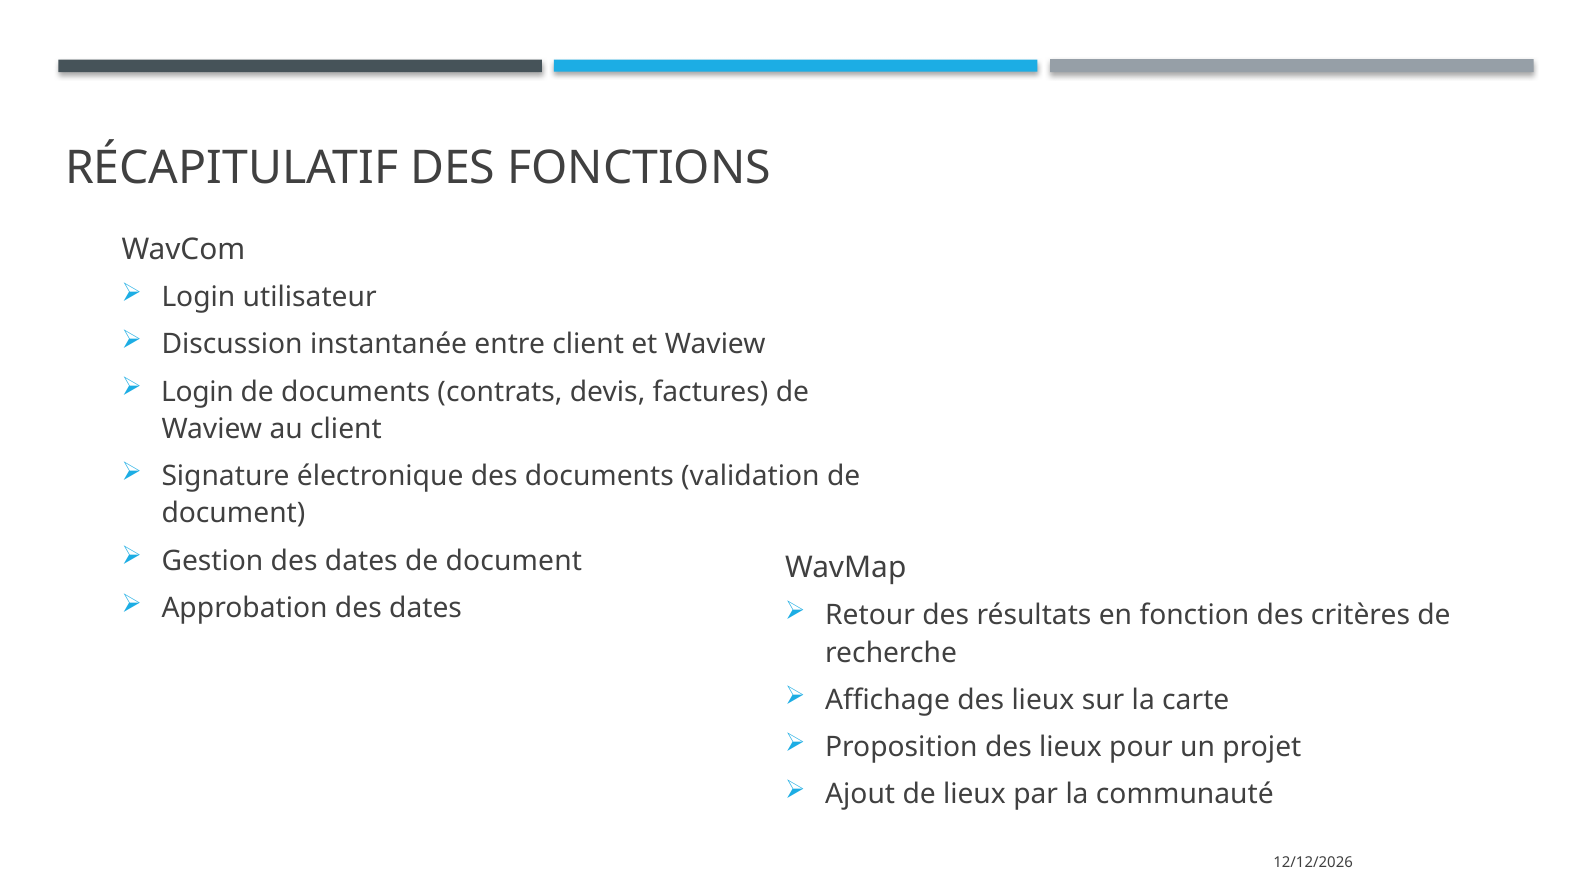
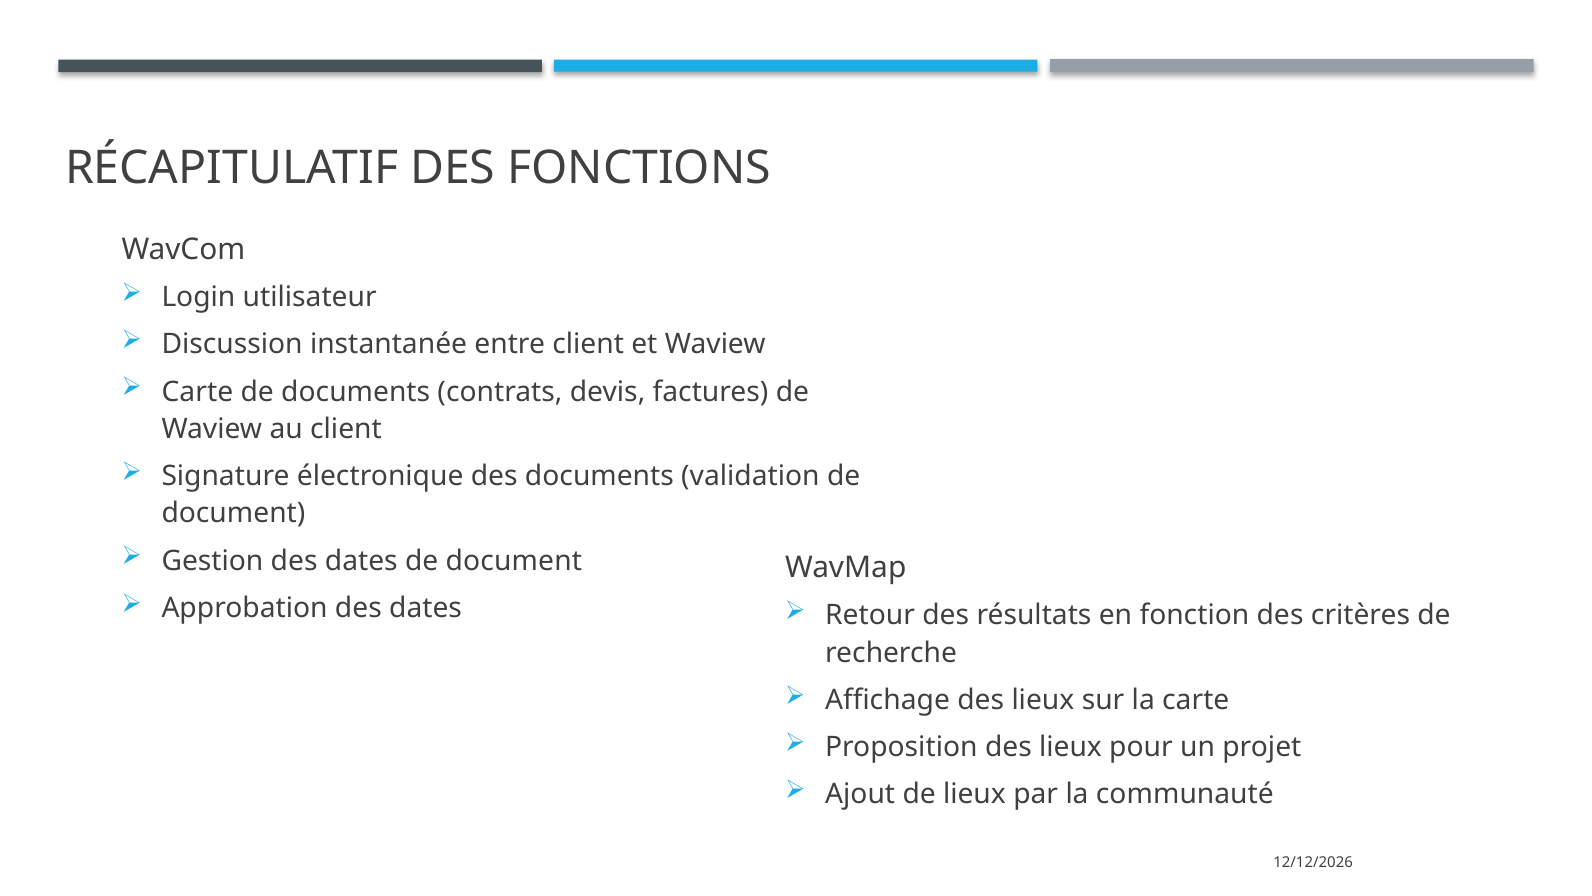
Login at (198, 392): Login -> Carte
